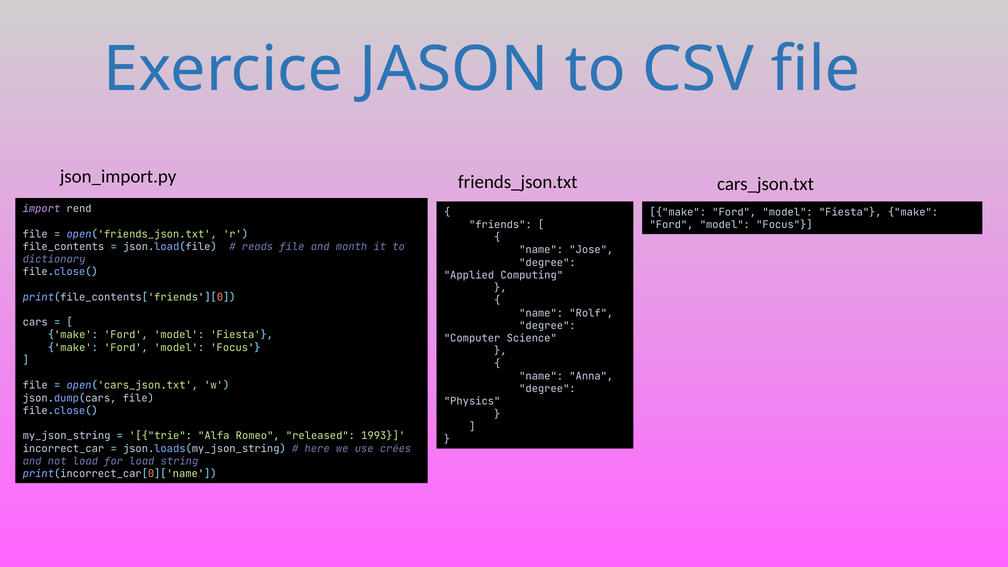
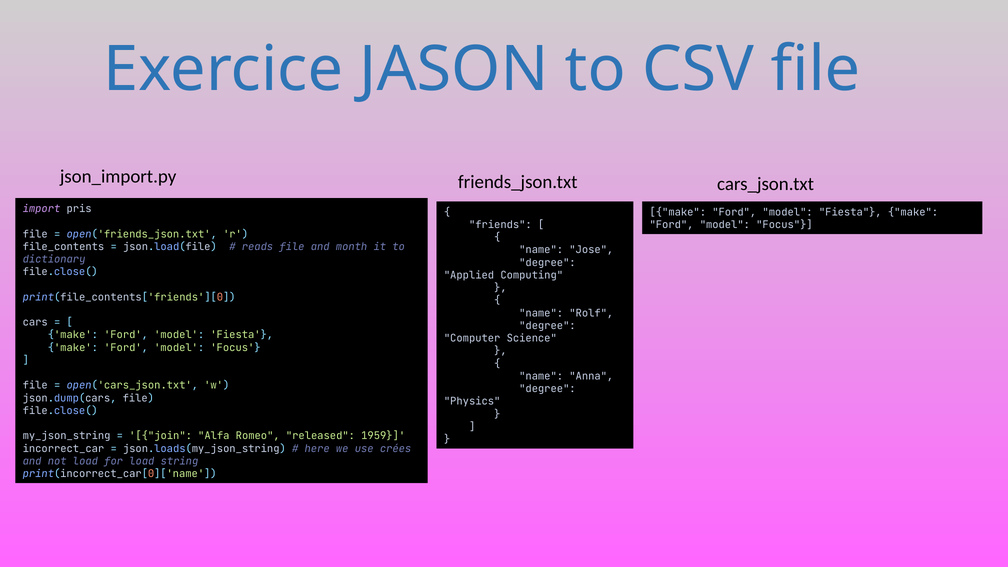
rend: rend -> pris
trie: trie -> join
1993: 1993 -> 1959
